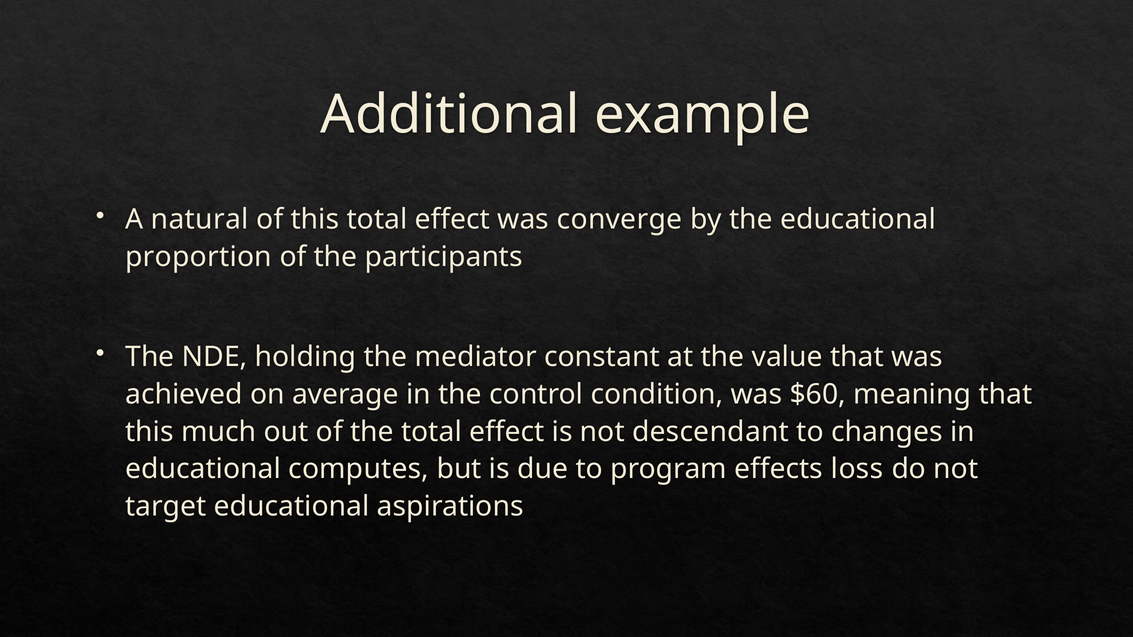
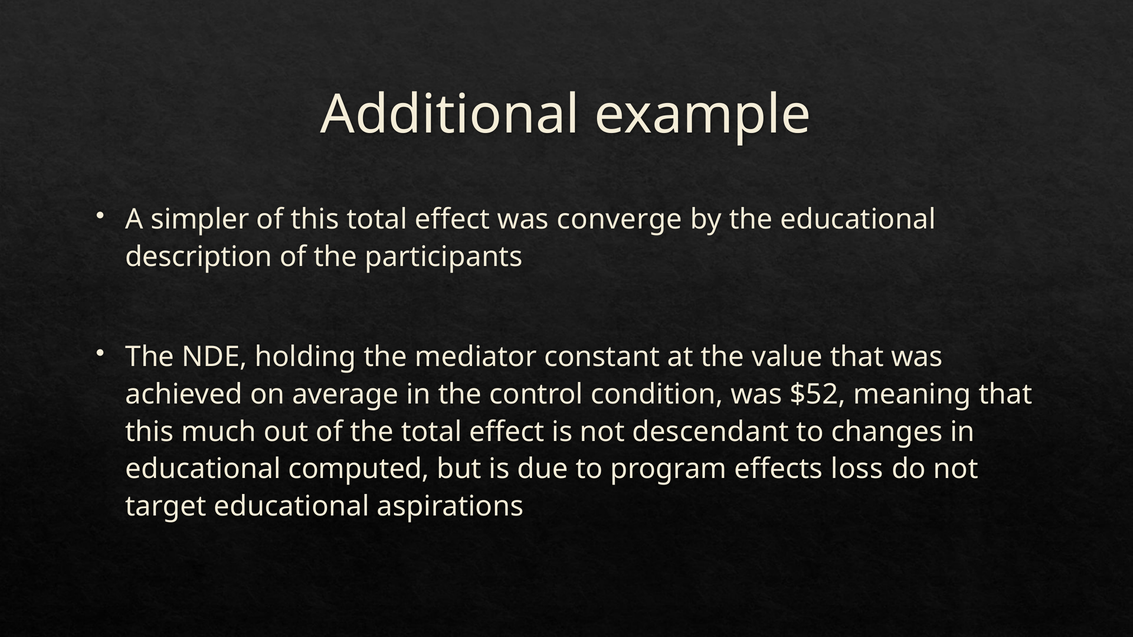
natural: natural -> simpler
proportion: proportion -> description
$60: $60 -> $52
computes: computes -> computed
